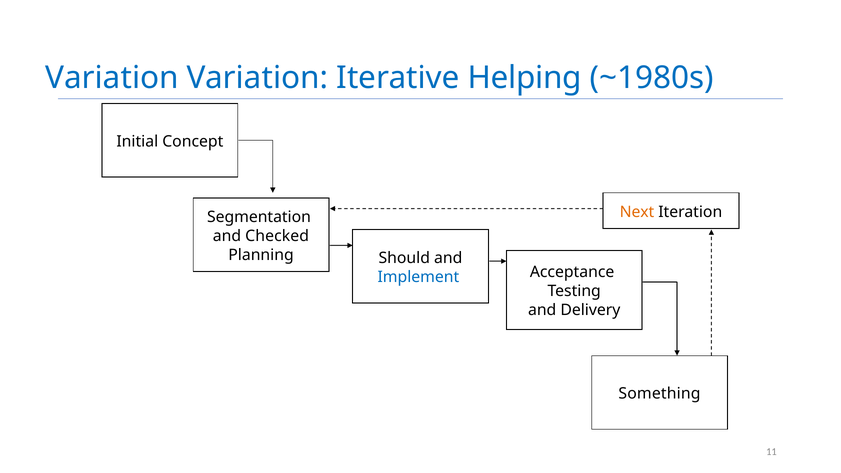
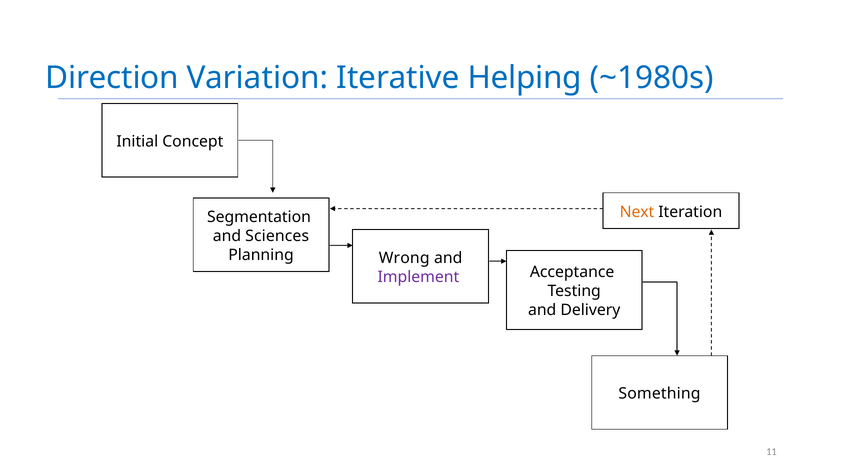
Variation at (112, 78): Variation -> Direction
Checked: Checked -> Sciences
Should: Should -> Wrong
Implement colour: blue -> purple
